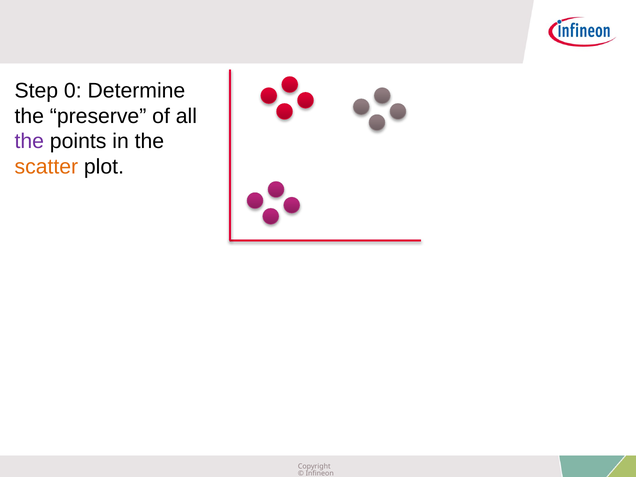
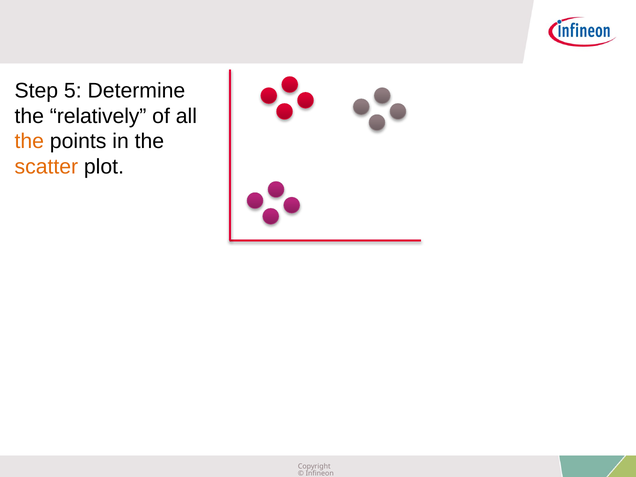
0: 0 -> 5
preserve: preserve -> relatively
the at (29, 141) colour: purple -> orange
